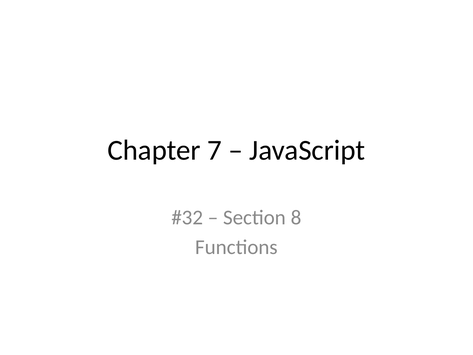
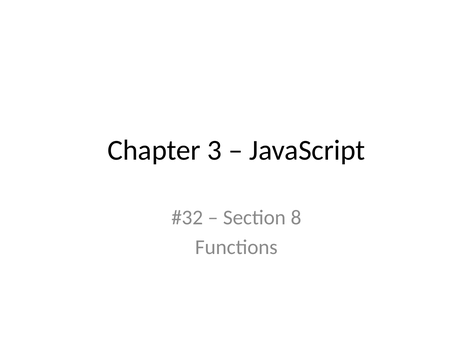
7: 7 -> 3
